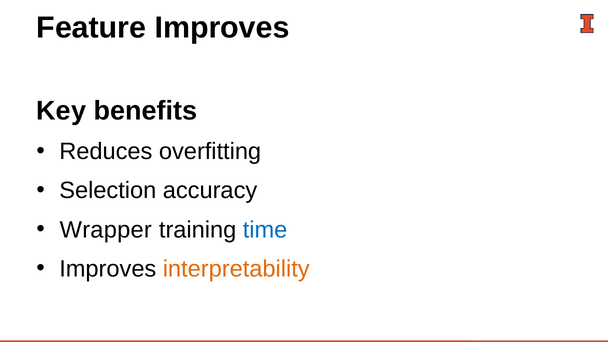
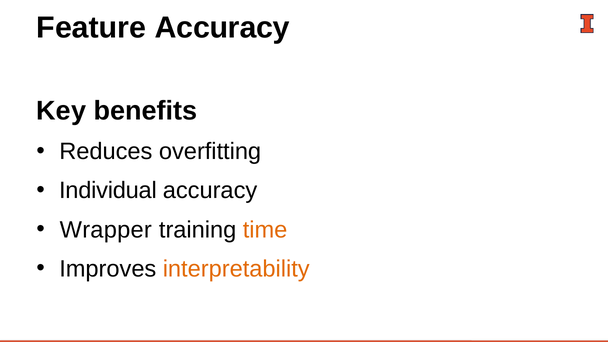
Feature Improves: Improves -> Accuracy
Selection: Selection -> Individual
time colour: blue -> orange
